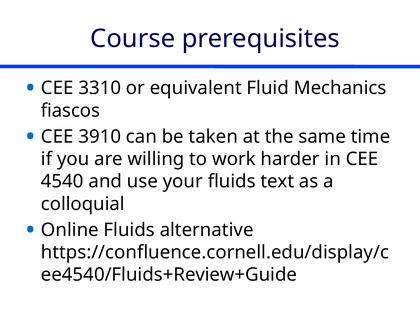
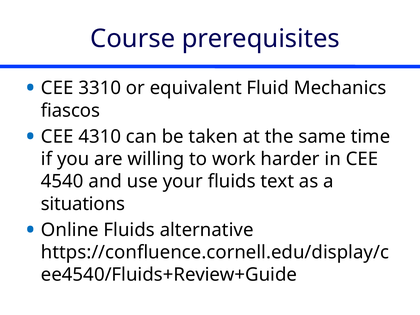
3910: 3910 -> 4310
colloquial: colloquial -> situations
